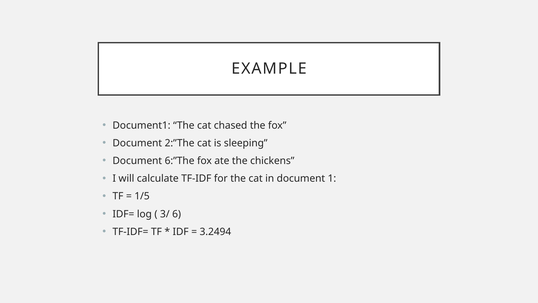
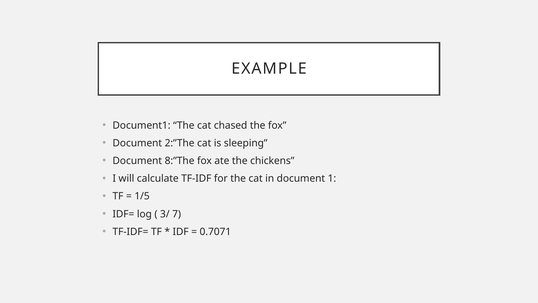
6:”The: 6:”The -> 8:”The
6: 6 -> 7
3.2494: 3.2494 -> 0.7071
